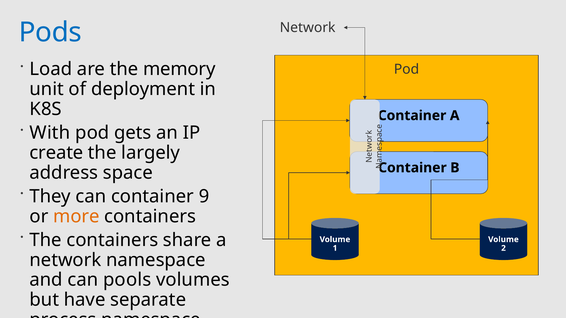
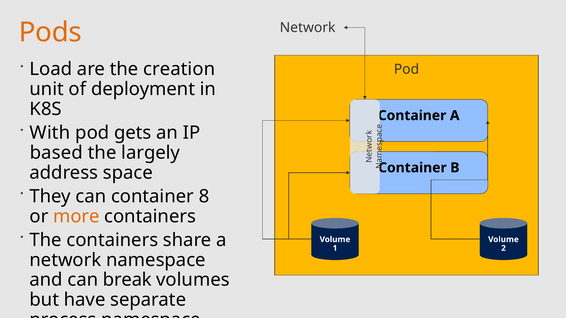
Pods colour: blue -> orange
memory: memory -> creation
create: create -> based
9: 9 -> 8
pools: pools -> break
